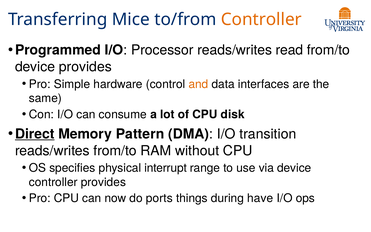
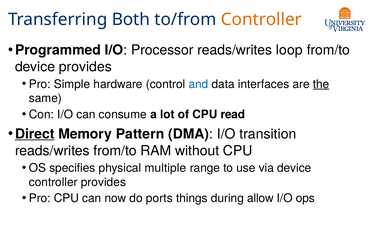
Mice: Mice -> Both
read: read -> loop
and colour: orange -> blue
the underline: none -> present
disk: disk -> read
interrupt: interrupt -> multiple
have: have -> allow
